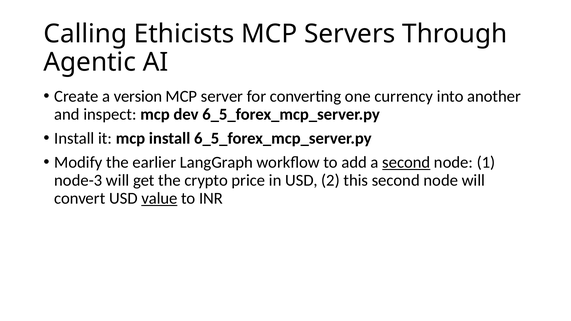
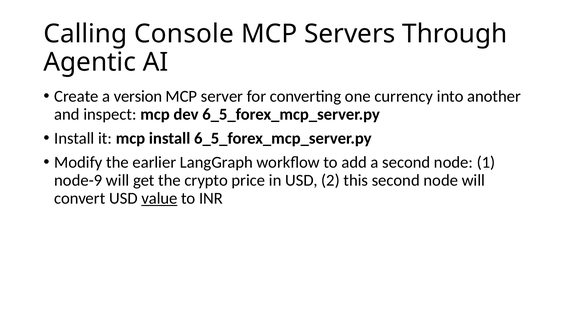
Ethicists: Ethicists -> Console
second at (406, 162) underline: present -> none
node-3: node-3 -> node-9
